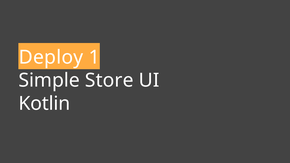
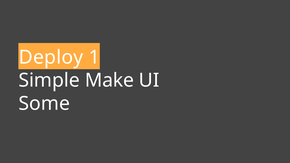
Store: Store -> Make
Kotlin: Kotlin -> Some
